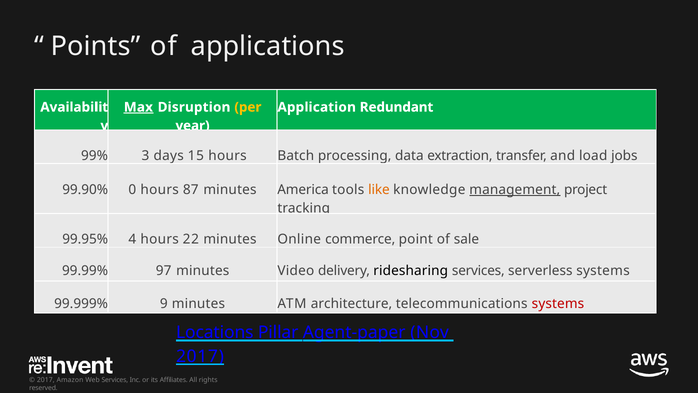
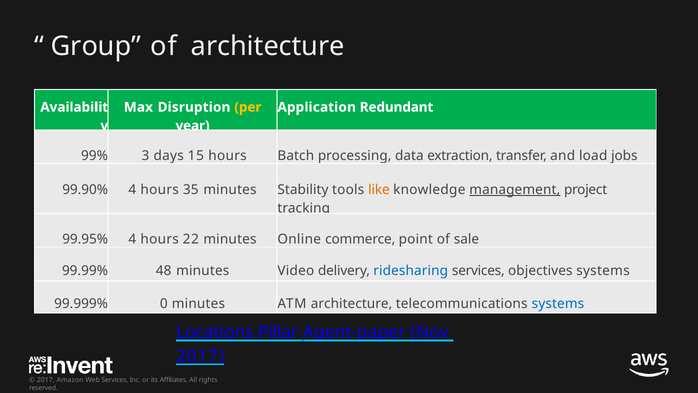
Points: Points -> Group
of applications: applications -> architecture
Max underline: present -> none
99.90% 0: 0 -> 4
87: 87 -> 35
America: America -> Stability
97: 97 -> 48
ridesharing colour: black -> blue
serverless: serverless -> objectives
9: 9 -> 0
systems at (558, 303) colour: red -> blue
